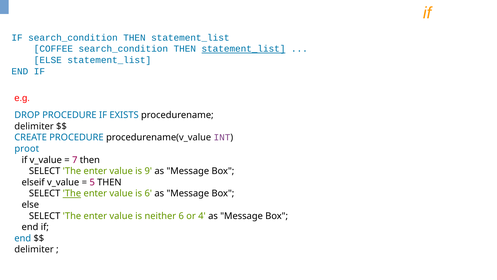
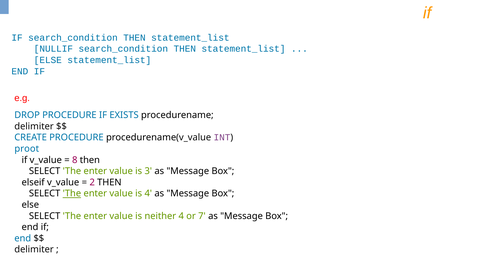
COFFEE: COFFEE -> NULLIF
statement_list at (243, 49) underline: present -> none
7: 7 -> 8
9: 9 -> 3
5: 5 -> 2
is 6: 6 -> 4
neither 6: 6 -> 4
4: 4 -> 7
